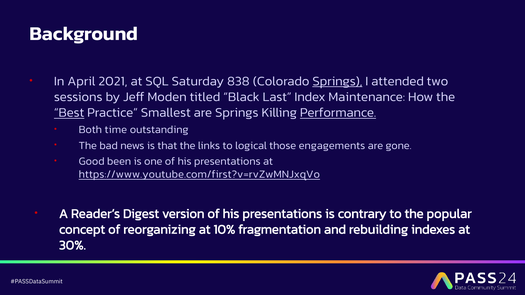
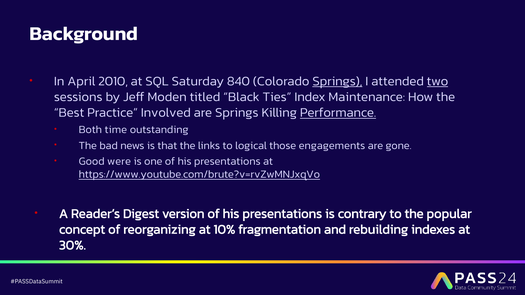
2021: 2021 -> 2010
838: 838 -> 840
two underline: none -> present
Last: Last -> Ties
Best underline: present -> none
Smallest: Smallest -> Involved
been: been -> were
https://www.youtube.com/first?v=rvZwMNJxqVo: https://www.youtube.com/first?v=rvZwMNJxqVo -> https://www.youtube.com/brute?v=rvZwMNJxqVo
